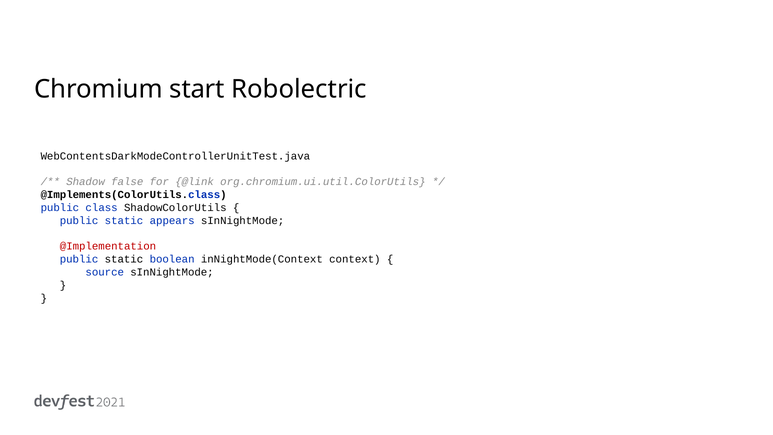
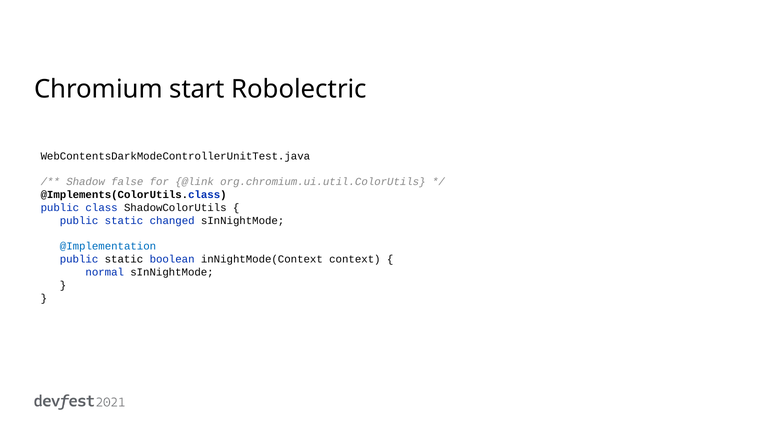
appears: appears -> changed
@Implementation colour: red -> blue
source: source -> normal
